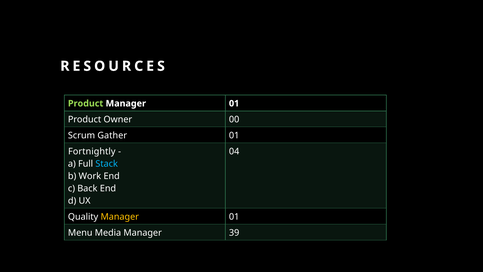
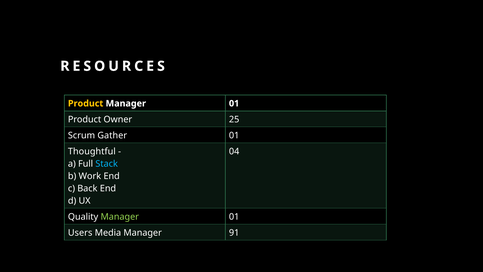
Product at (86, 103) colour: light green -> yellow
00: 00 -> 25
Fortnightly: Fortnightly -> Thoughtful
Manager at (120, 216) colour: yellow -> light green
Menu: Menu -> Users
39: 39 -> 91
